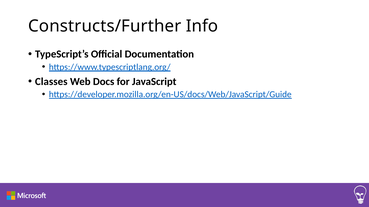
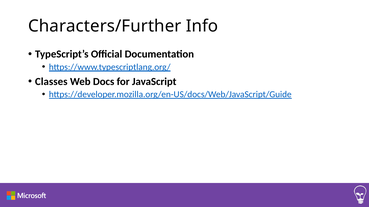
Constructs/Further: Constructs/Further -> Characters/Further
